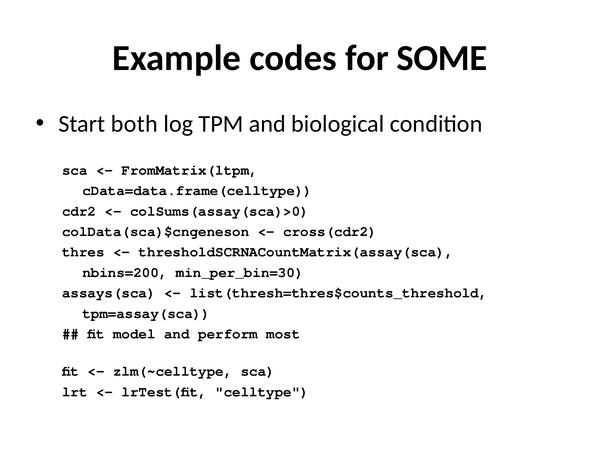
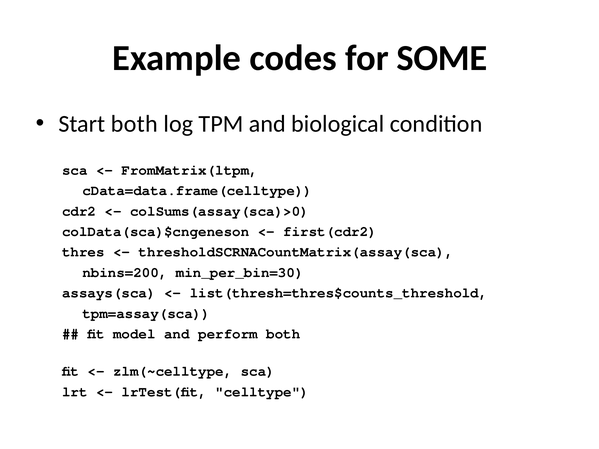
cross(cdr2: cross(cdr2 -> first(cdr2
perform most: most -> both
